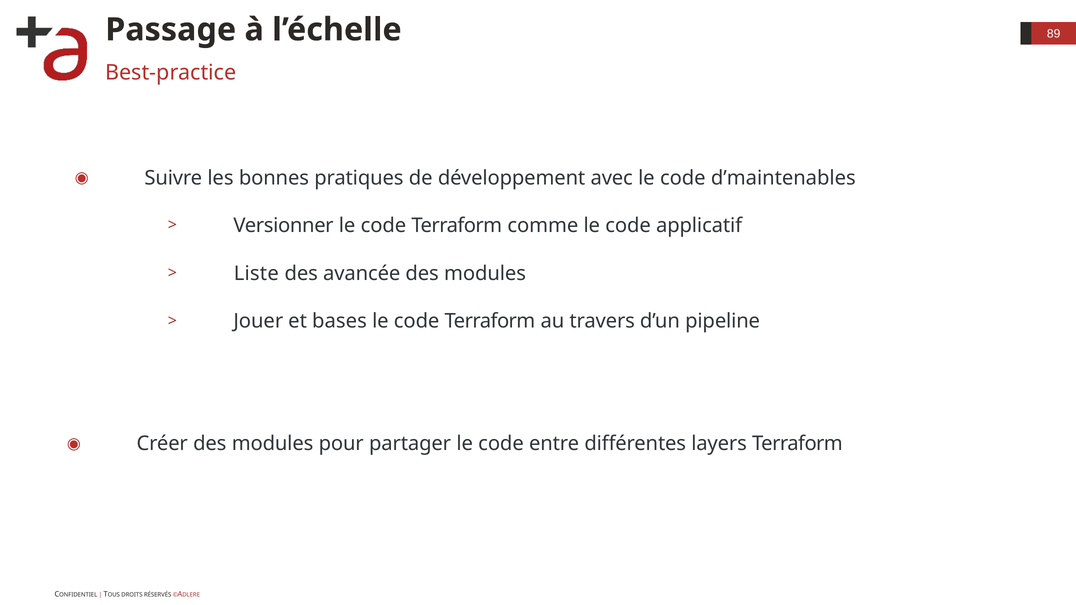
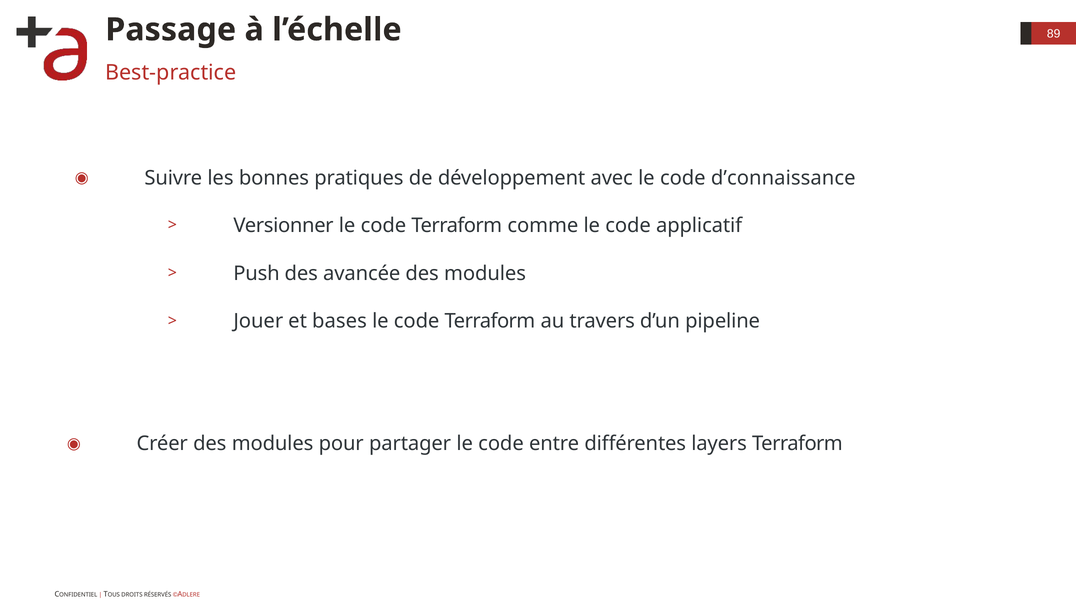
d’maintenables: d’maintenables -> d’connaissance
Liste: Liste -> Push
